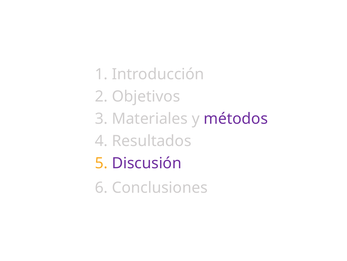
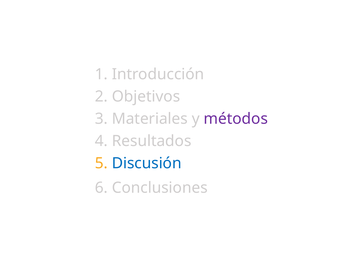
Discusión colour: purple -> blue
